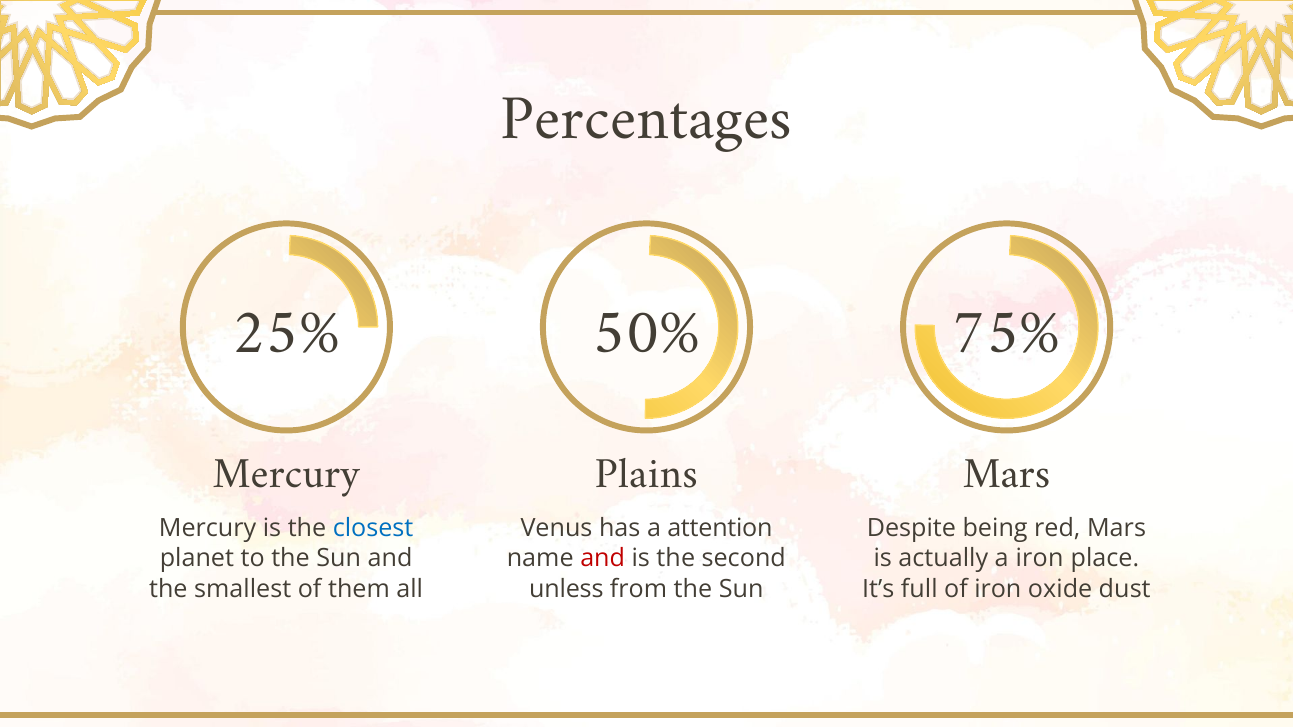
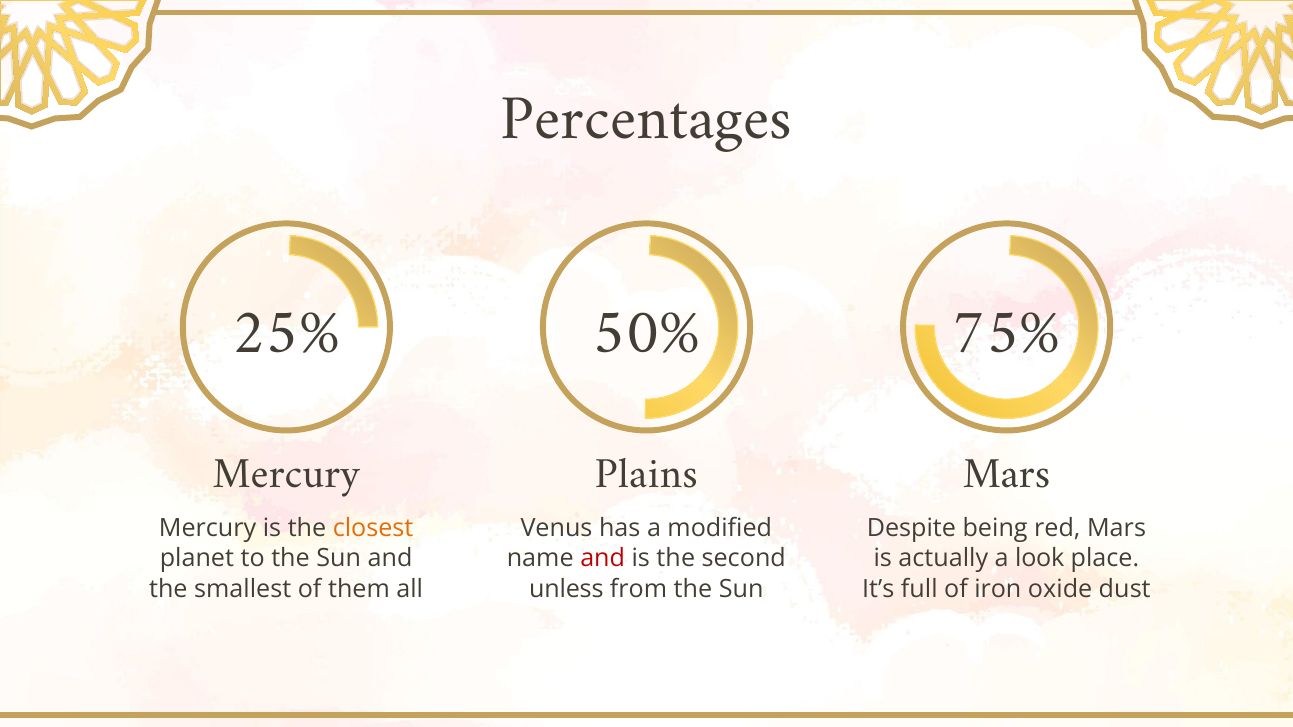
closest colour: blue -> orange
attention: attention -> modified
a iron: iron -> look
